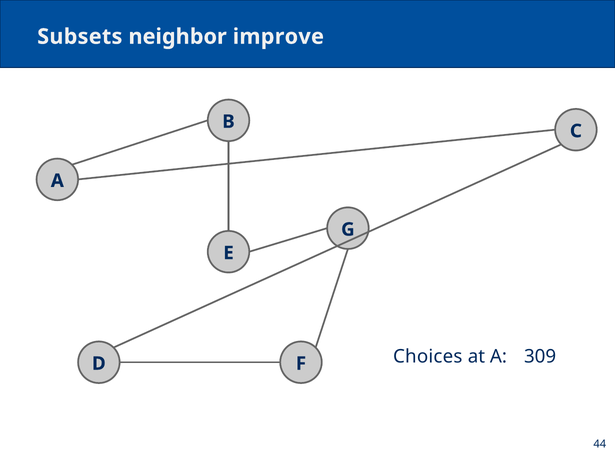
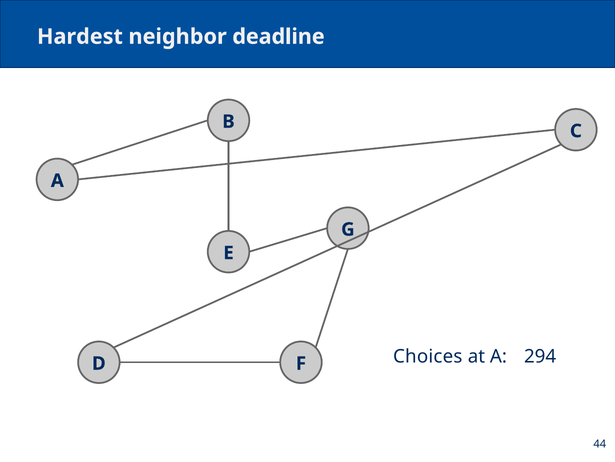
Subsets: Subsets -> Hardest
improve: improve -> deadline
309: 309 -> 294
